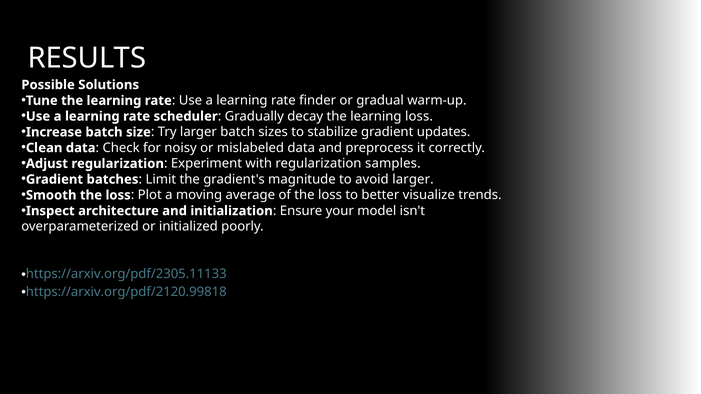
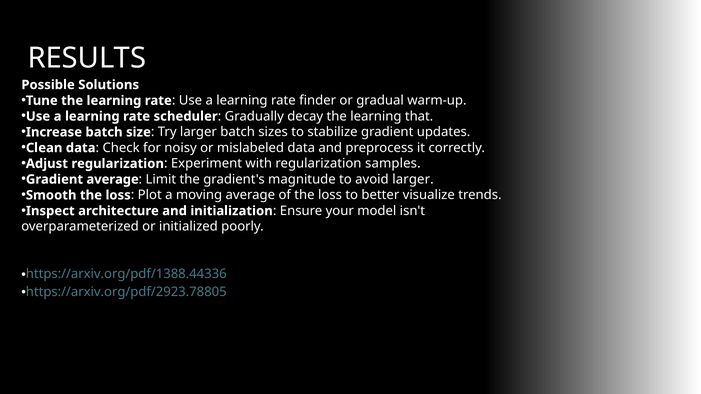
learning loss: loss -> that
Gradient batches: batches -> average
https://arxiv.org/pdf/2305.11133: https://arxiv.org/pdf/2305.11133 -> https://arxiv.org/pdf/1388.44336
https://arxiv.org/pdf/2120.99818: https://arxiv.org/pdf/2120.99818 -> https://arxiv.org/pdf/2923.78805
